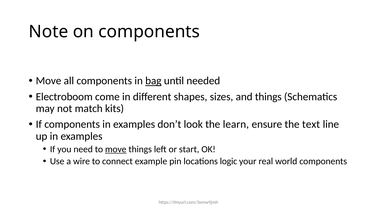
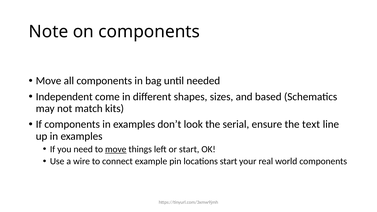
bag underline: present -> none
Electroboom: Electroboom -> Independent
and things: things -> based
learn: learn -> serial
locations logic: logic -> start
